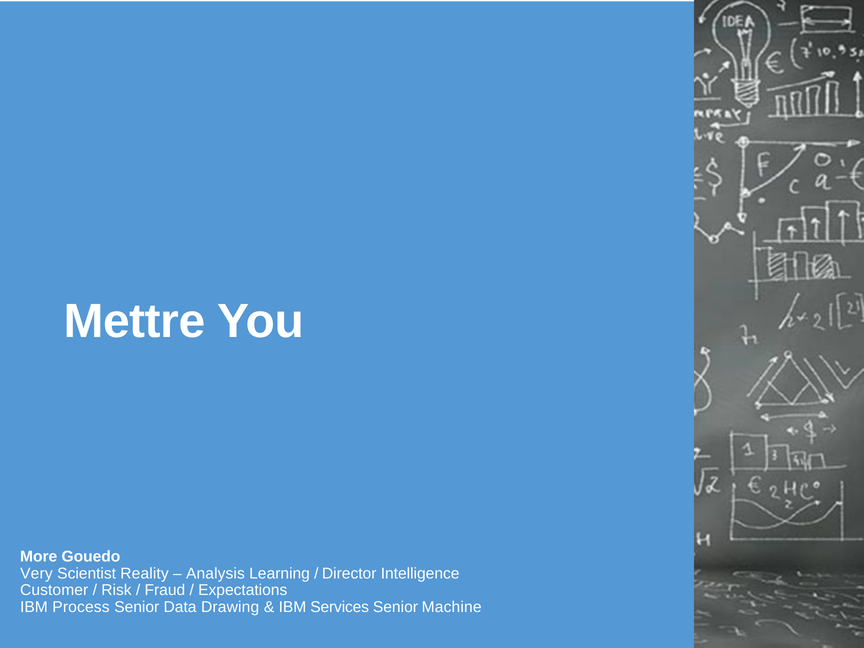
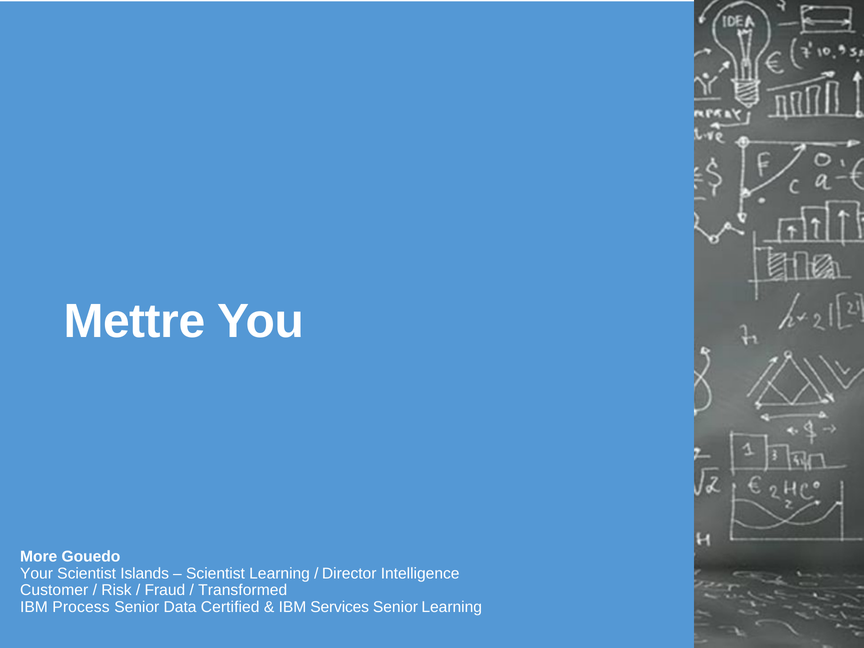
Very: Very -> Your
Reality: Reality -> Islands
Analysis at (215, 573): Analysis -> Scientist
Expectations: Expectations -> Transformed
Drawing: Drawing -> Certified
Senior Machine: Machine -> Learning
